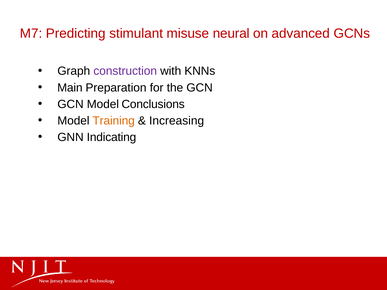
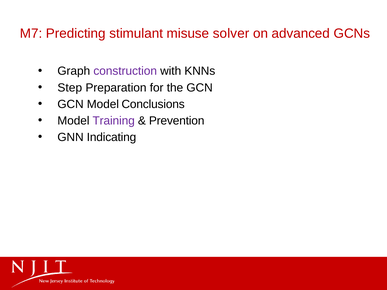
neural: neural -> solver
Main: Main -> Step
Training colour: orange -> purple
Increasing: Increasing -> Prevention
